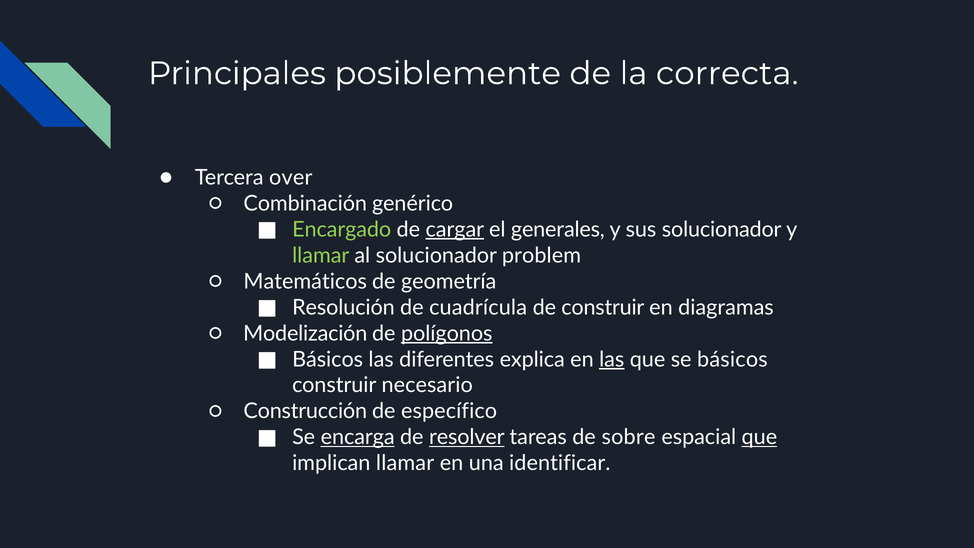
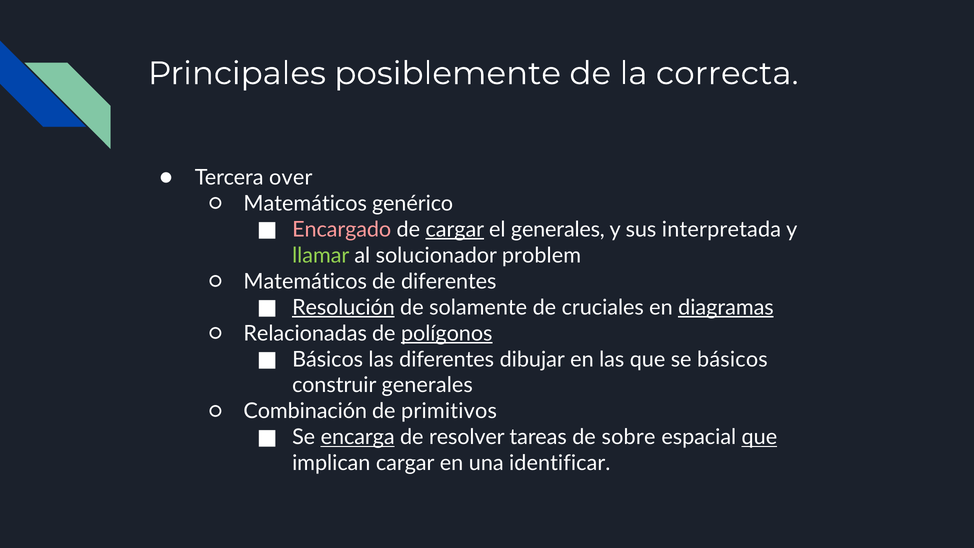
Combinación at (305, 204): Combinación -> Matemáticos
Encargado colour: light green -> pink
sus solucionador: solucionador -> interpretada
de geometría: geometría -> diferentes
Resolución underline: none -> present
cuadrícula: cuadrícula -> solamente
de construir: construir -> cruciales
diagramas underline: none -> present
Modelización: Modelización -> Relacionadas
explica: explica -> dibujar
las at (612, 359) underline: present -> none
construir necesario: necesario -> generales
Construcción: Construcción -> Combinación
específico: específico -> primitivos
resolver underline: present -> none
implican llamar: llamar -> cargar
